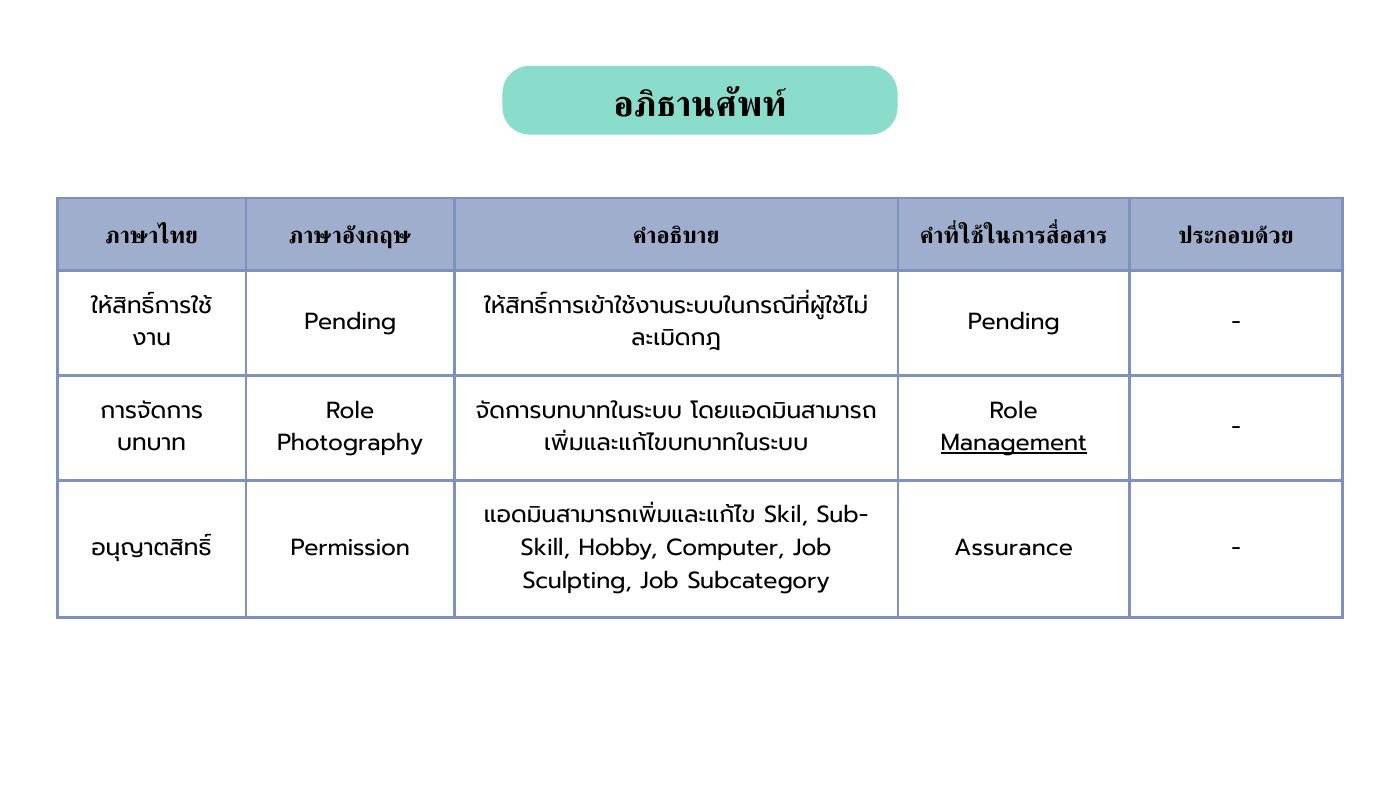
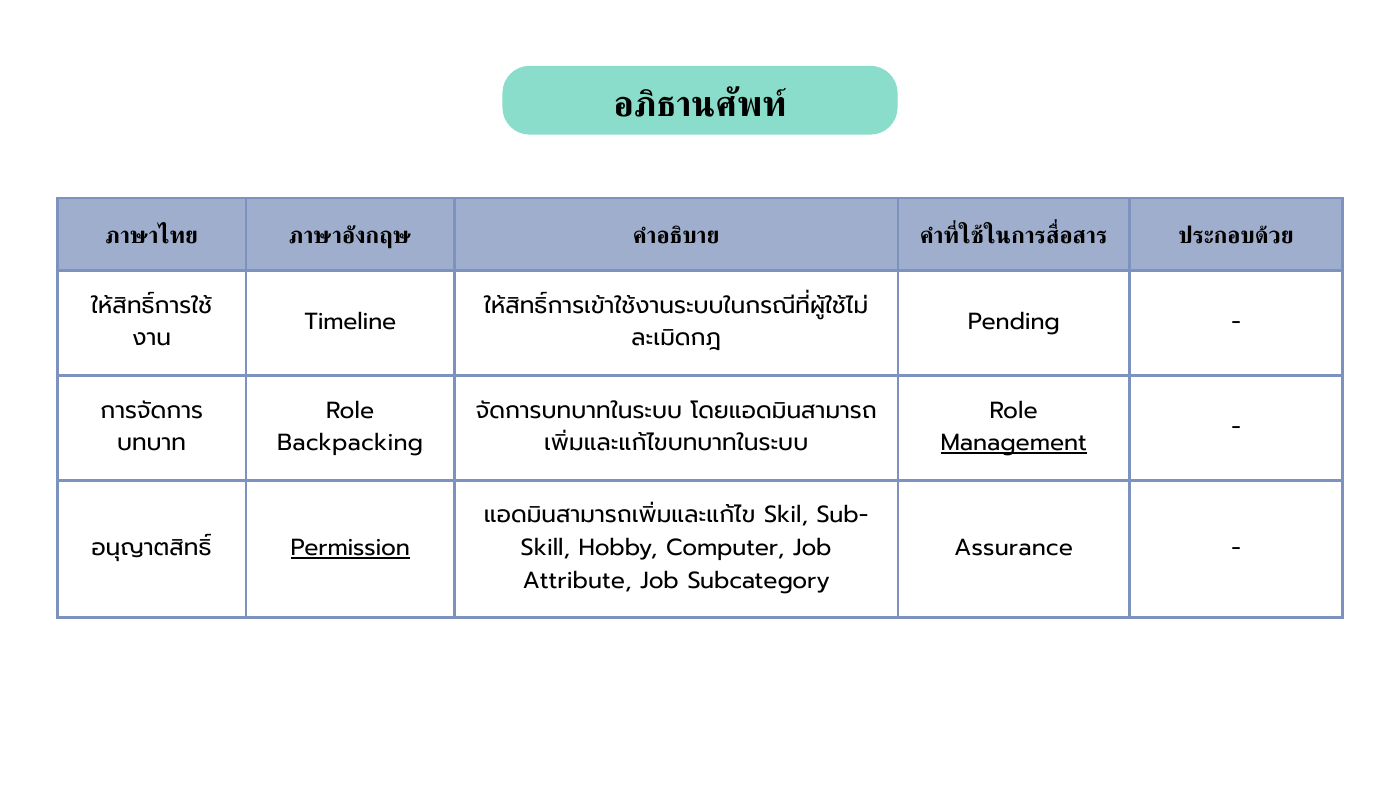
Pending at (350, 322): Pending -> Timeline
Photography: Photography -> Backpacking
Permission underline: none -> present
Sculpting: Sculpting -> Attribute
